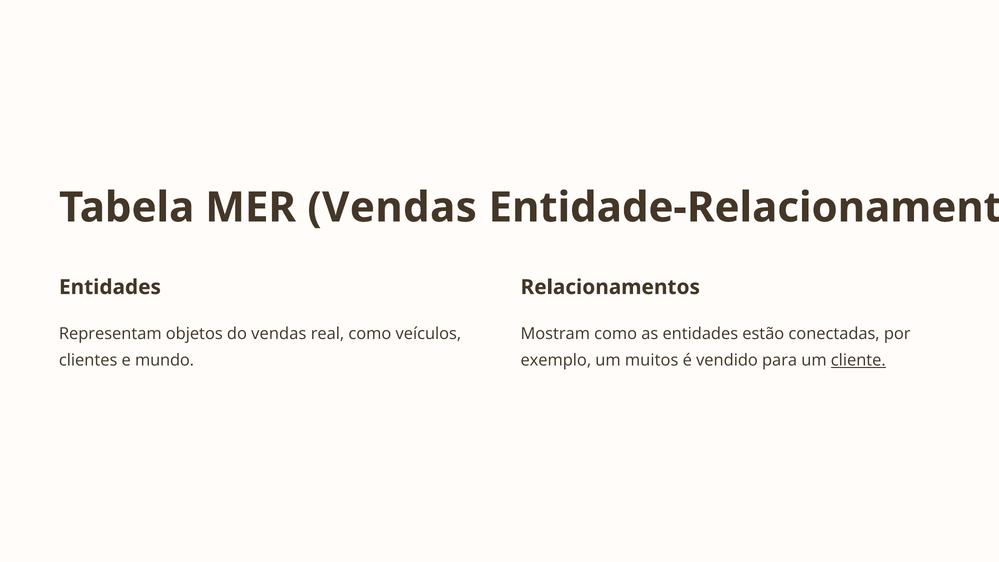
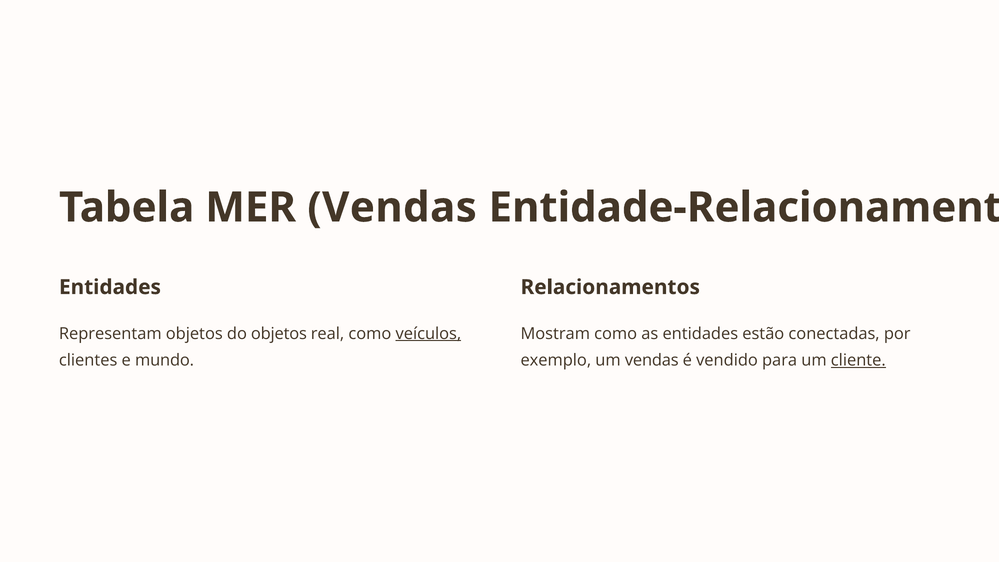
do vendas: vendas -> objetos
veículos underline: none -> present
um muitos: muitos -> vendas
